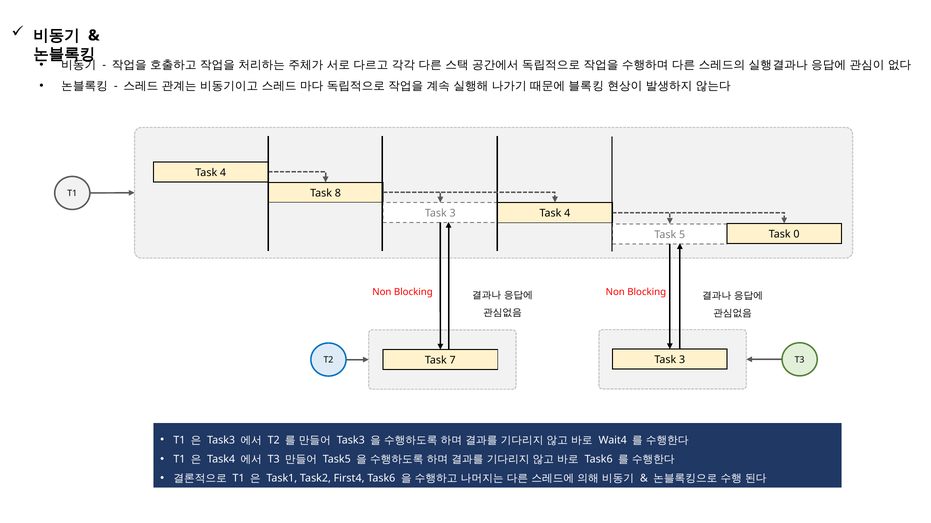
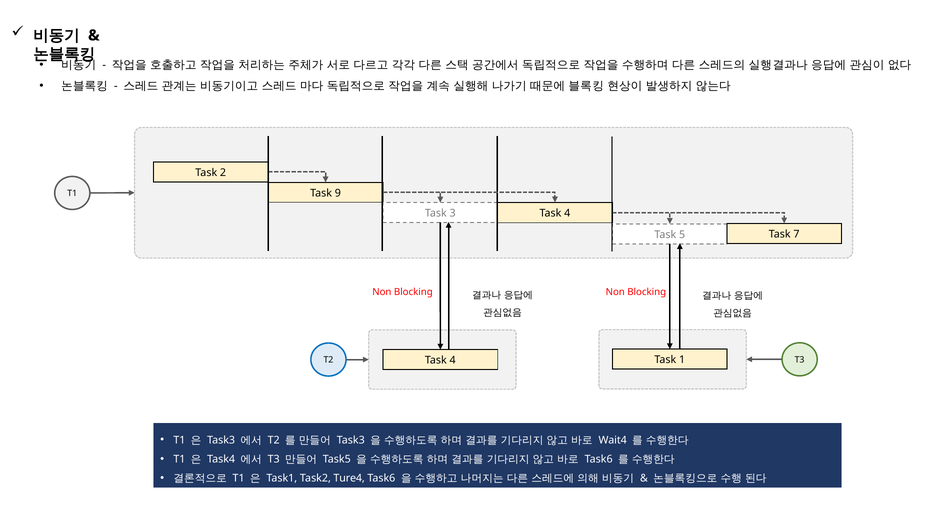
4 at (223, 173): 4 -> 2
8: 8 -> 9
0: 0 -> 7
3 at (682, 360): 3 -> 1
7 at (453, 361): 7 -> 4
First4: First4 -> Ture4
